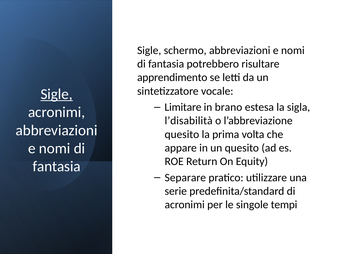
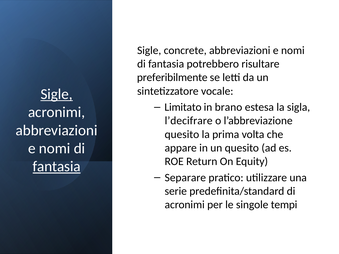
schermo: schermo -> concrete
apprendimento: apprendimento -> preferibilmente
Limitare: Limitare -> Limitato
l’disabilità: l’disabilità -> l’decifrare
fantasia at (57, 167) underline: none -> present
